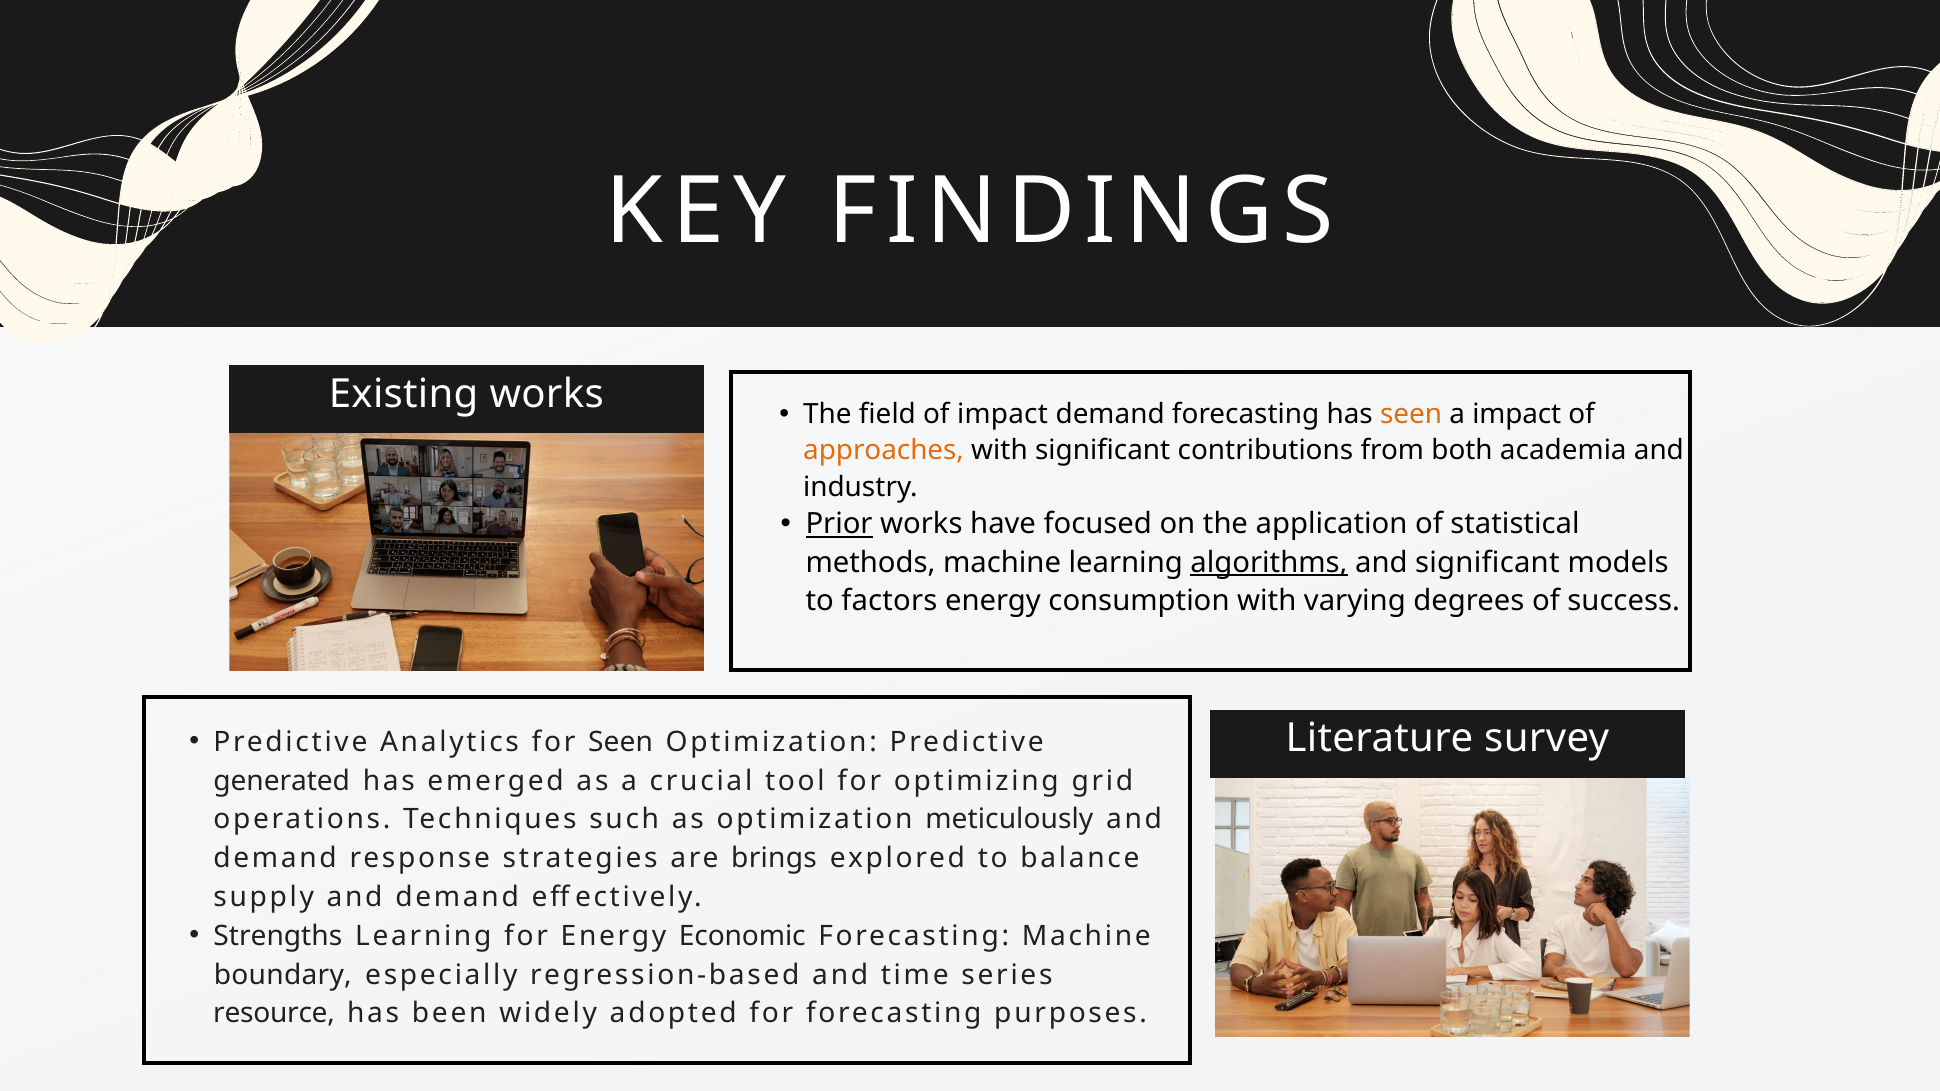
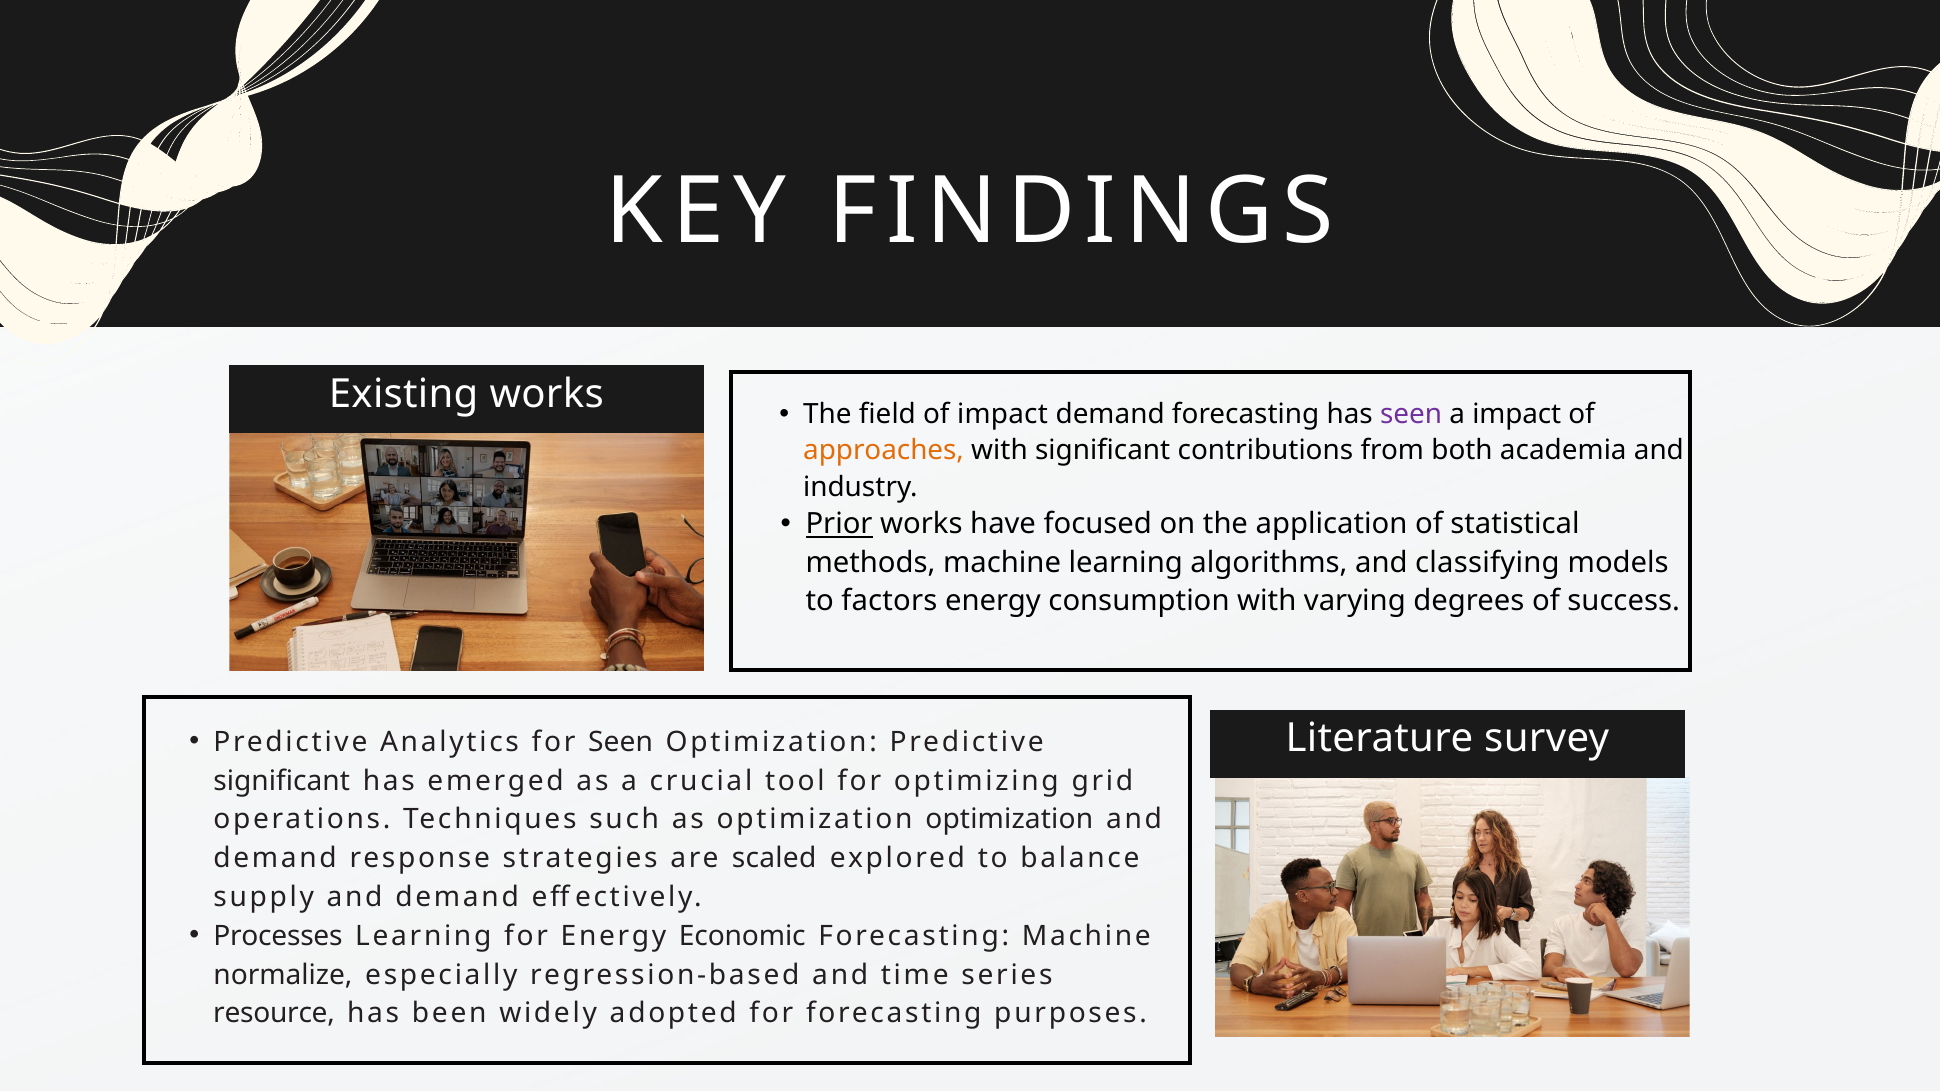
seen at (1411, 414) colour: orange -> purple
algorithms underline: present -> none
and significant: significant -> classifying
generated at (282, 781): generated -> significant
optimization meticulously: meticulously -> optimization
brings: brings -> scaled
Strengths: Strengths -> Processes
boundary: boundary -> normalize
